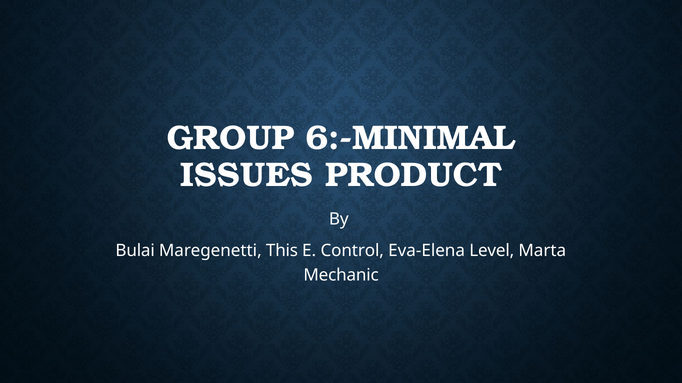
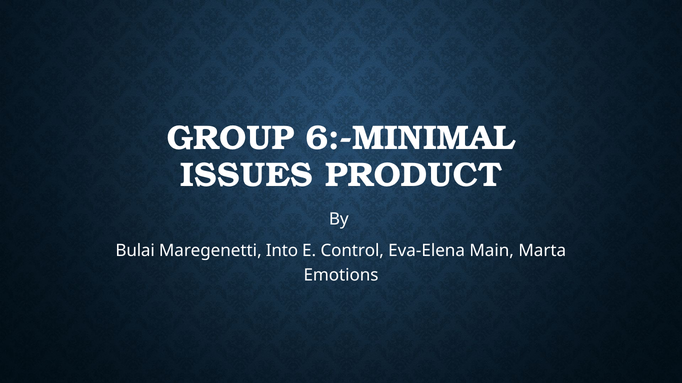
This: This -> Into
Level: Level -> Main
Mechanic: Mechanic -> Emotions
